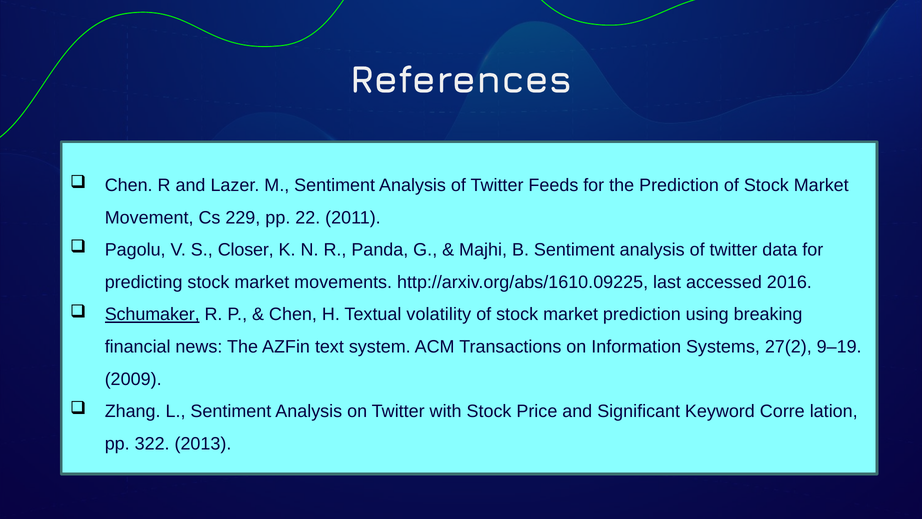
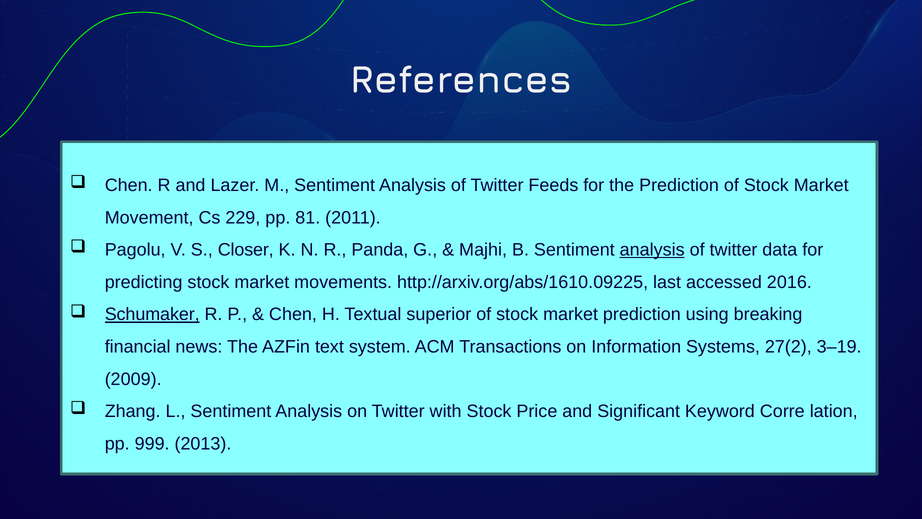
22: 22 -> 81
analysis at (652, 250) underline: none -> present
volatility: volatility -> superior
9–19: 9–19 -> 3–19
322: 322 -> 999
